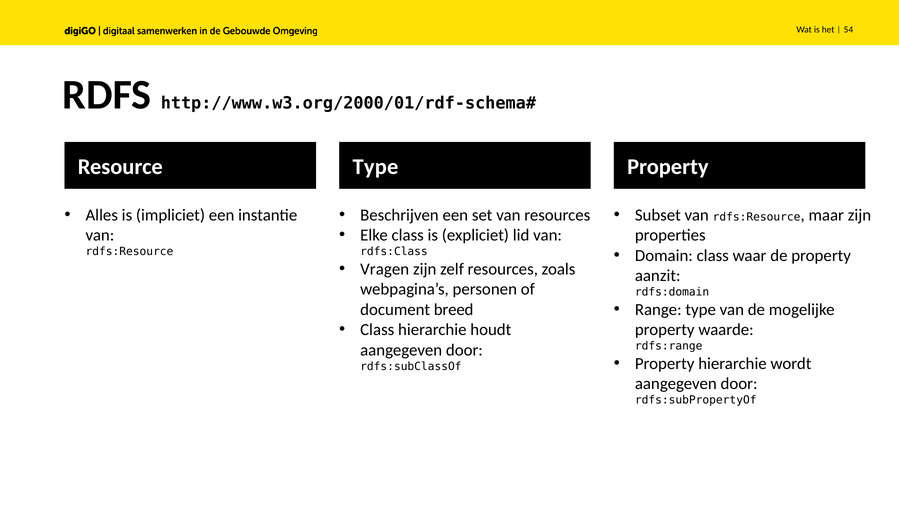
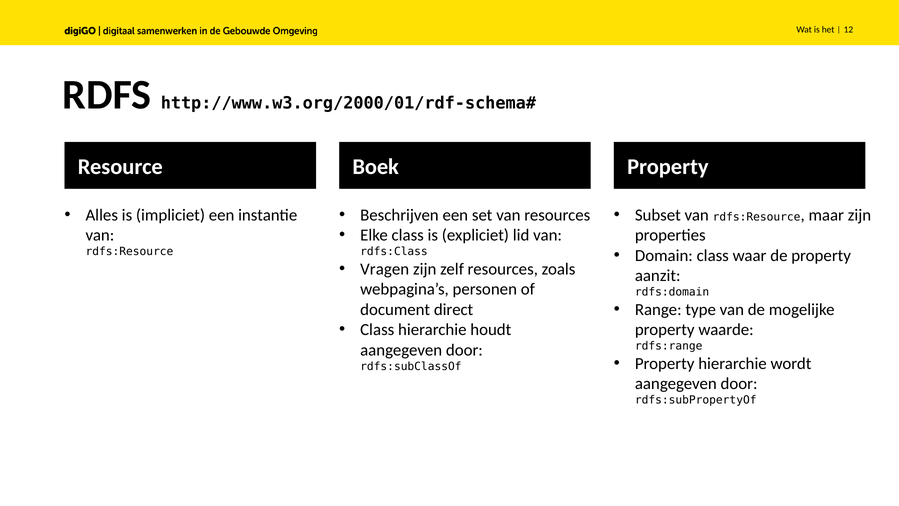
54: 54 -> 12
Resource Type: Type -> Boek
breed: breed -> direct
